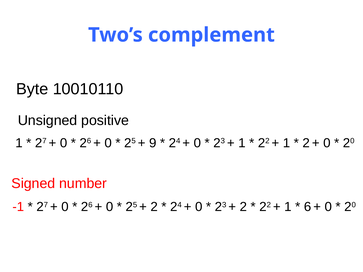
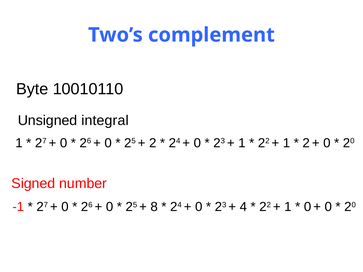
positive: positive -> integral
9 at (153, 143): 9 -> 2
2 at (154, 207): 2 -> 8
2 at (243, 207): 2 -> 4
6 at (308, 207): 6 -> 0
